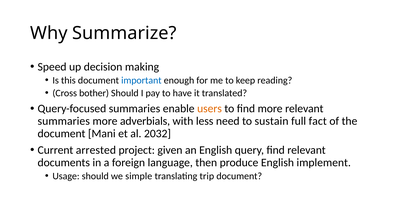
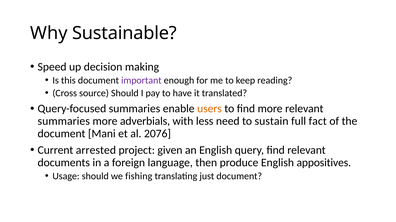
Summarize: Summarize -> Sustainable
important colour: blue -> purple
bother: bother -> source
2032: 2032 -> 2076
implement: implement -> appositives
simple: simple -> fishing
trip: trip -> just
